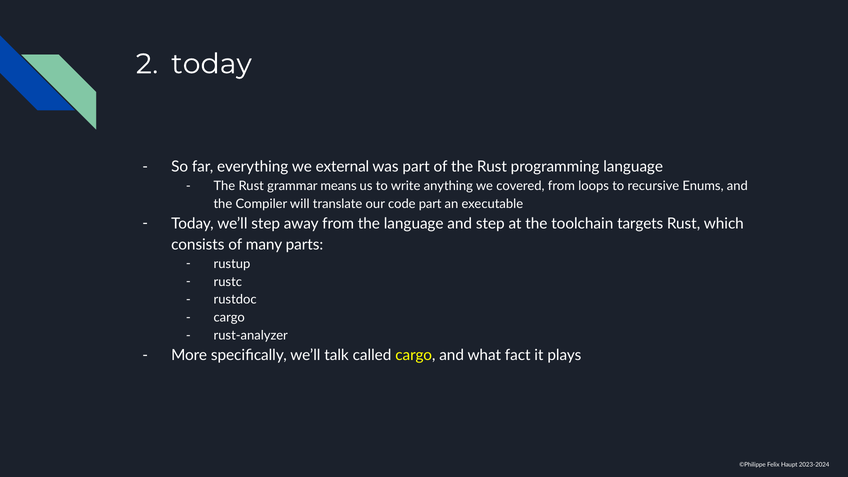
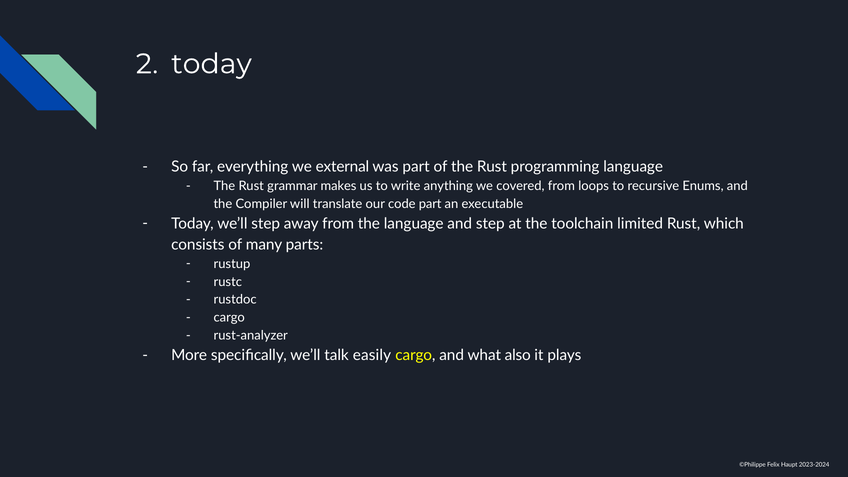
means: means -> makes
targets: targets -> limited
called: called -> easily
fact: fact -> also
